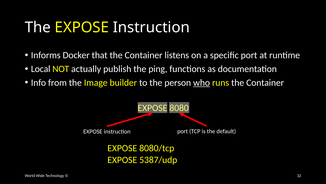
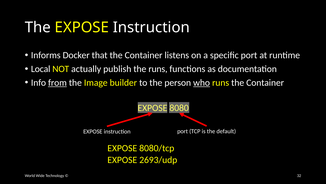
the ping: ping -> runs
from underline: none -> present
5387/udp: 5387/udp -> 2693/udp
